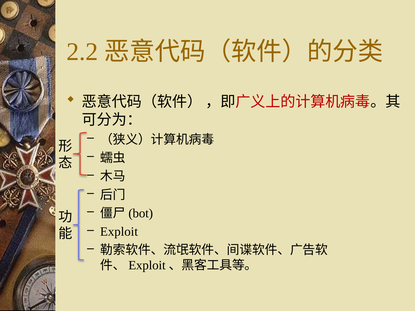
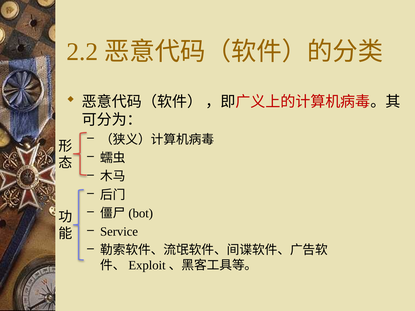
Exploit: Exploit -> Service
